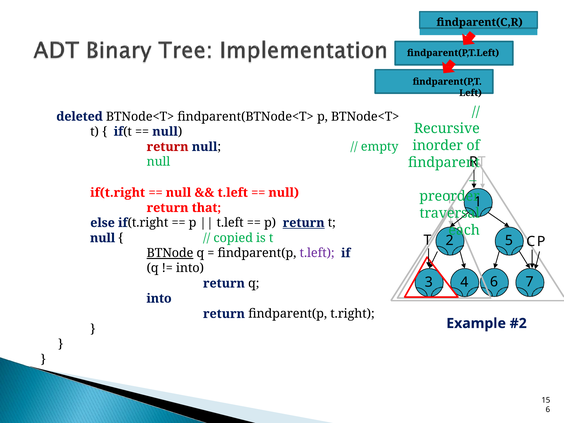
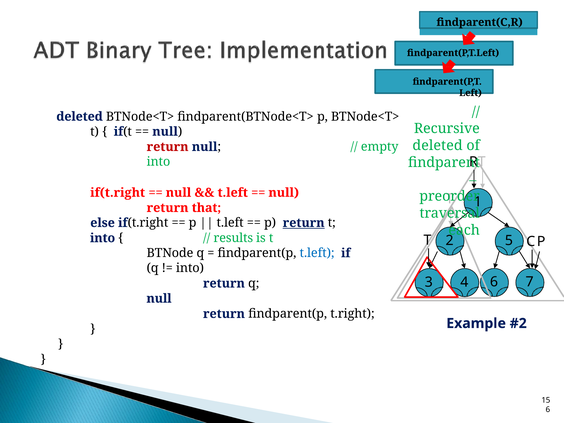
inorder at (438, 146): inorder -> deleted
null at (158, 162): null -> into
copied: copied -> results
null at (103, 238): null -> into
BTNode underline: present -> none
t.left at (317, 253) colour: purple -> blue
into at (159, 298): into -> null
